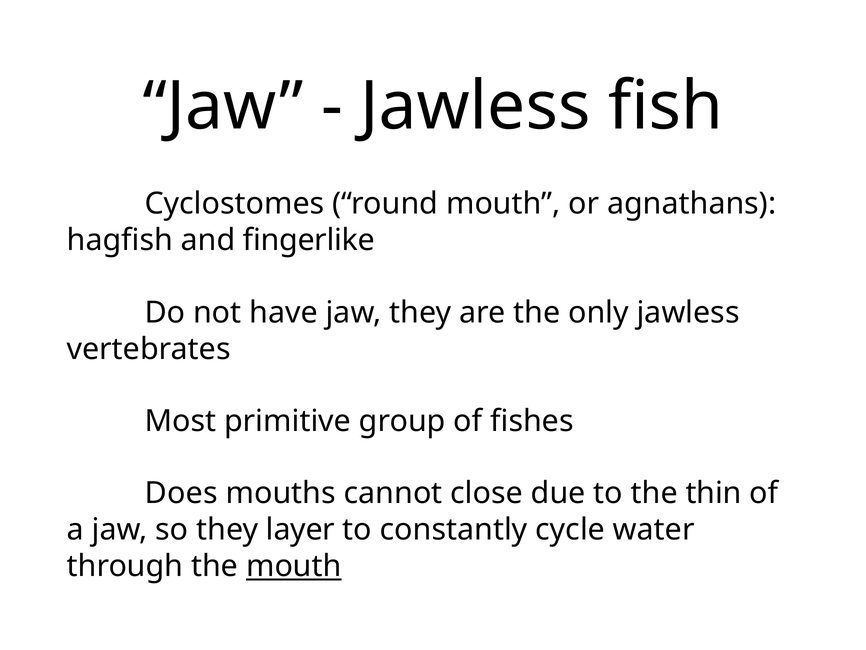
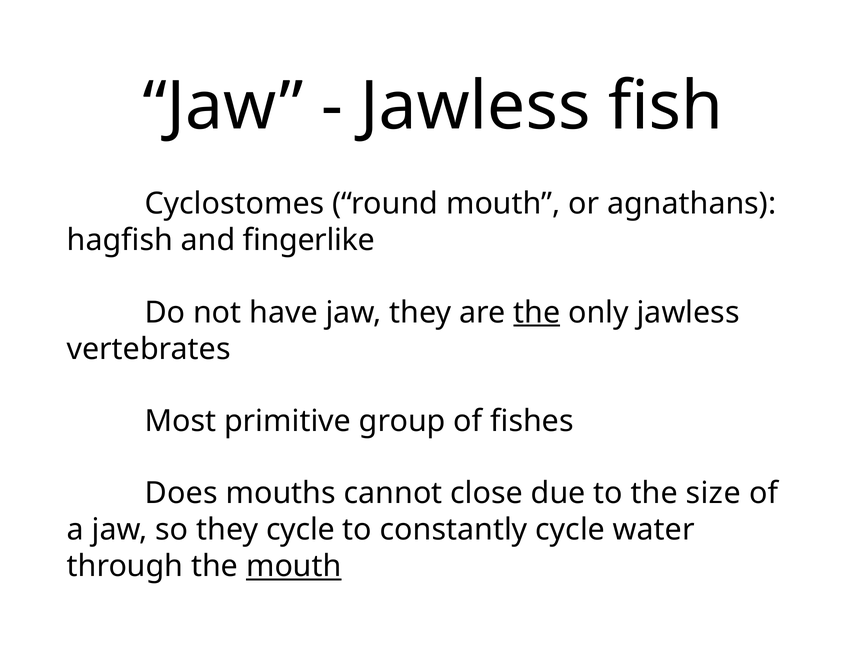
the at (537, 312) underline: none -> present
thin: thin -> size
they layer: layer -> cycle
